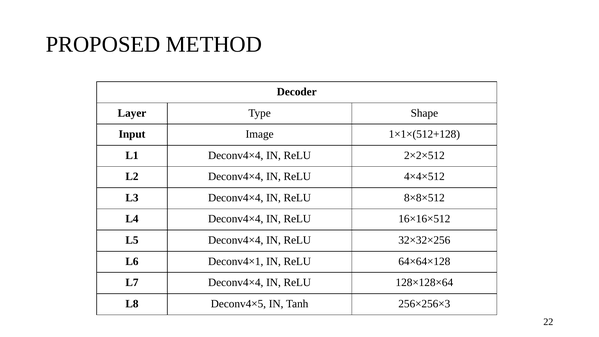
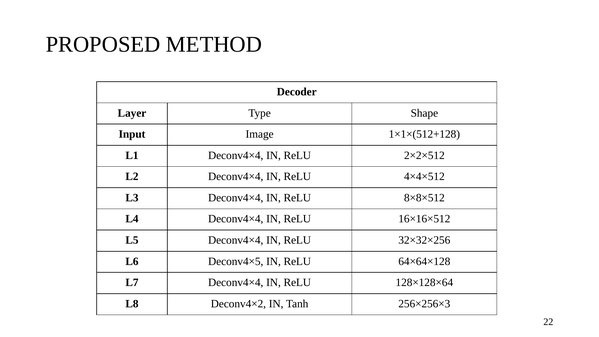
Deconv4×1: Deconv4×1 -> Deconv4×5
Deconv4×5: Deconv4×5 -> Deconv4×2
